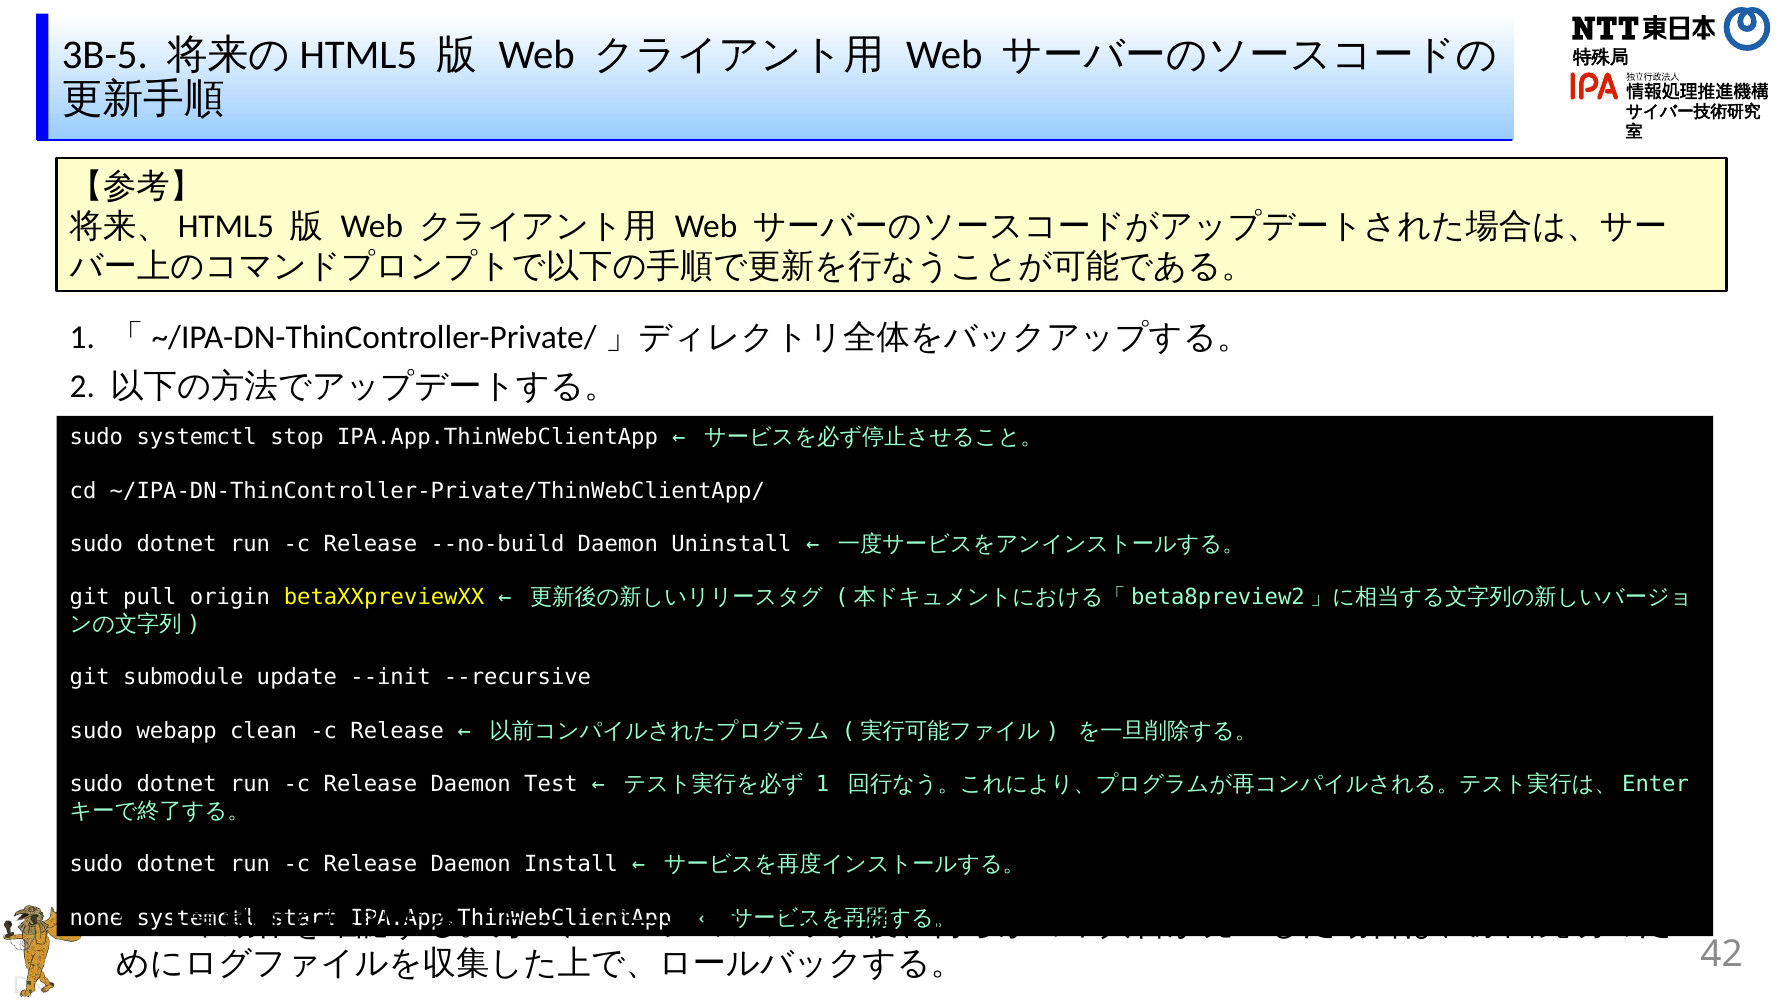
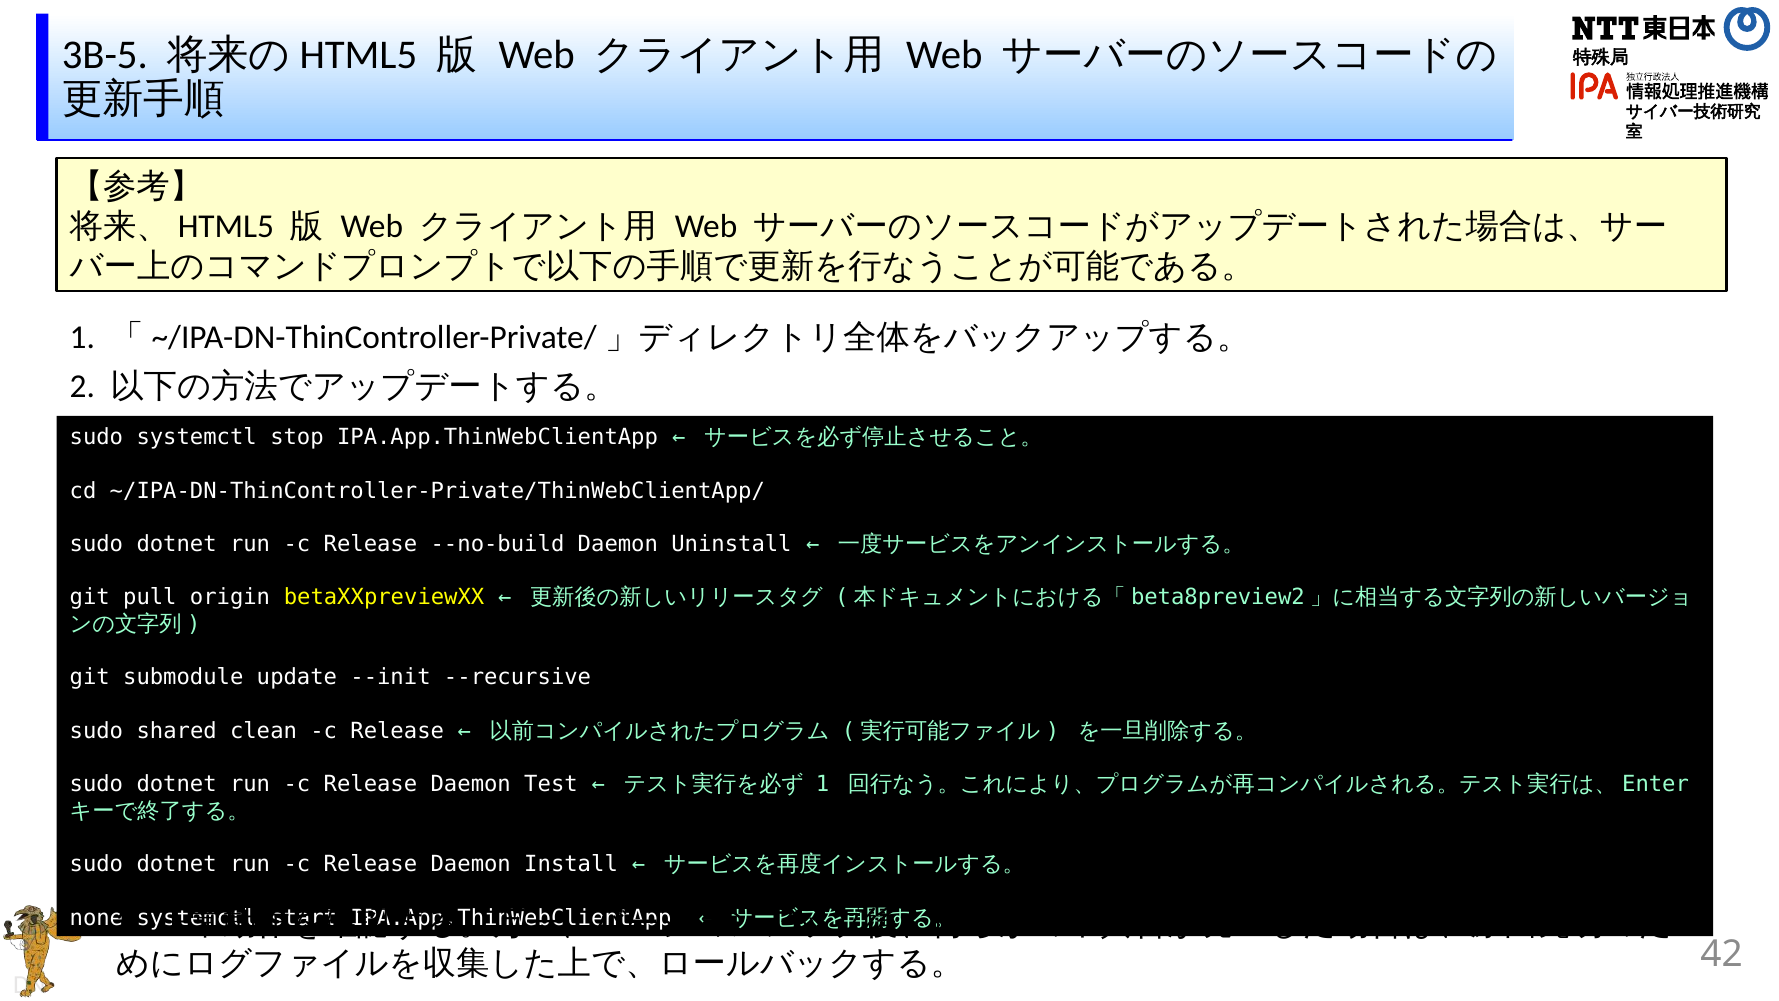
webapp: webapp -> shared
